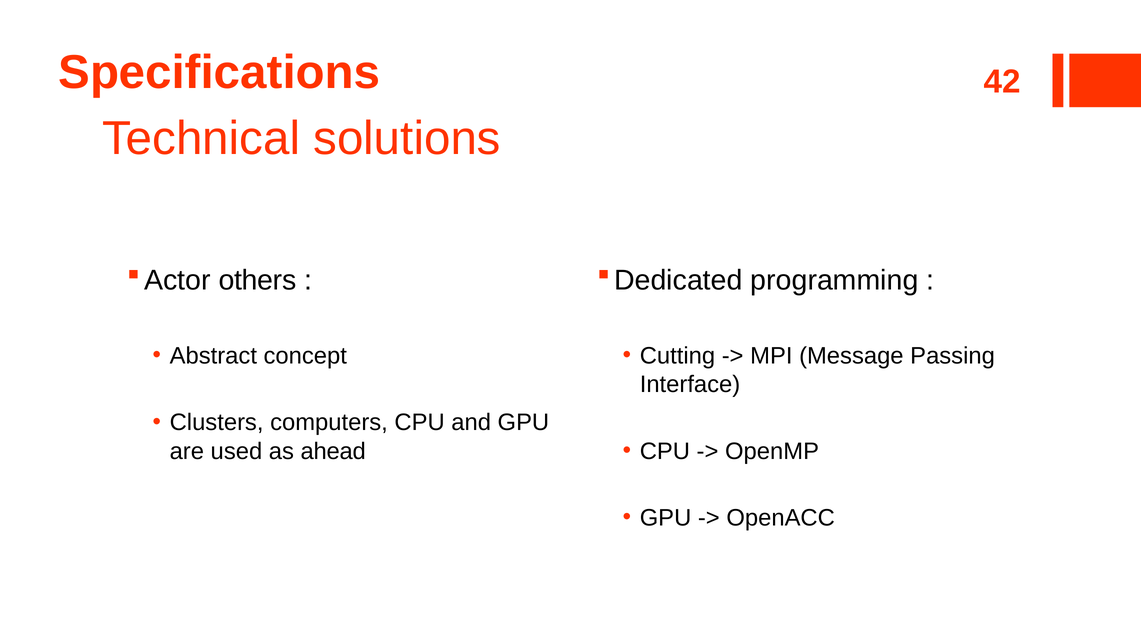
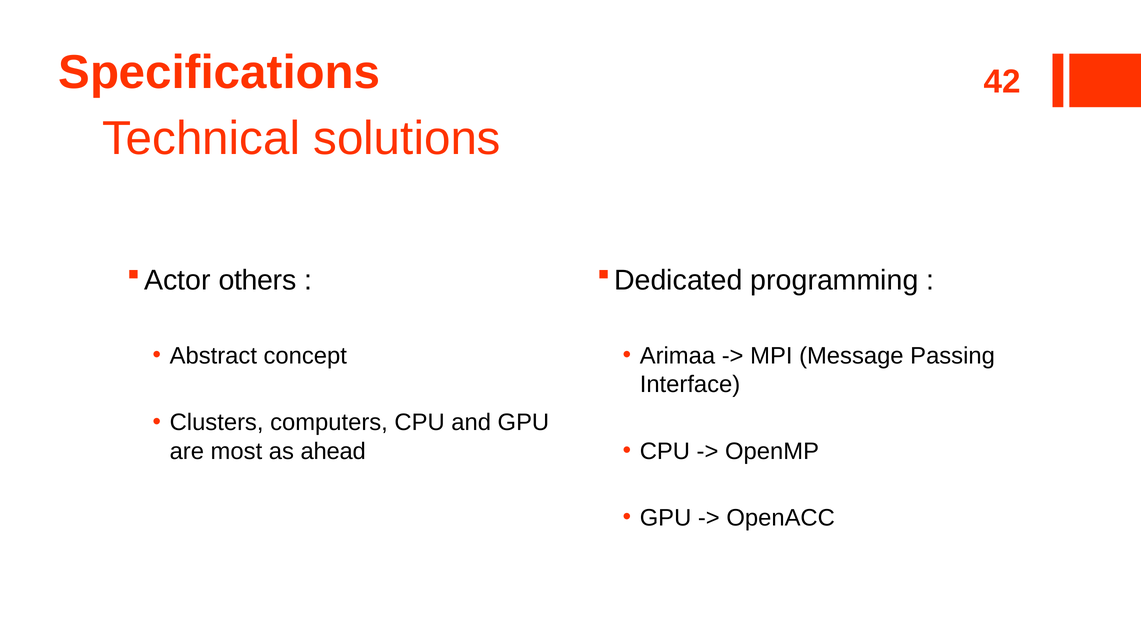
Cutting: Cutting -> Arimaa
used: used -> most
